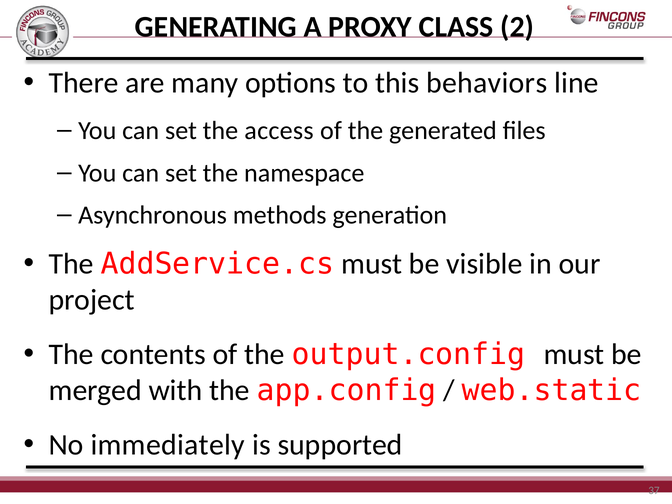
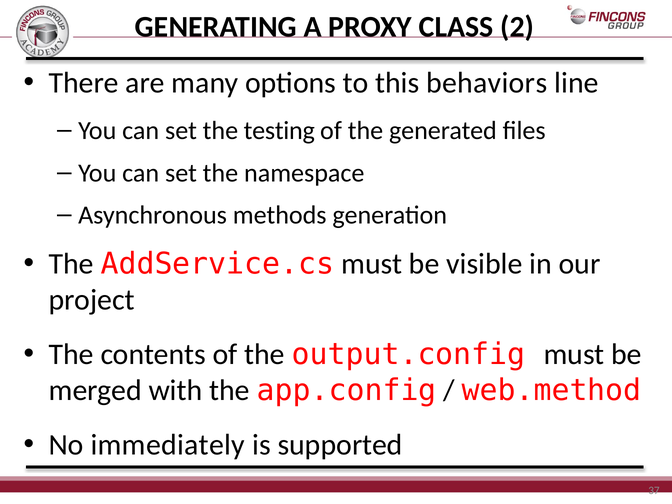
access: access -> testing
web.static: web.static -> web.method
